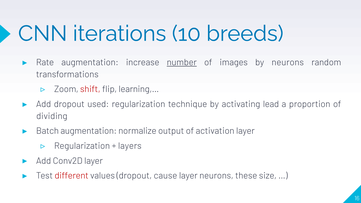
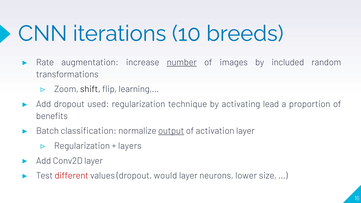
by neurons: neurons -> included
shift colour: red -> black
dividing: dividing -> benefits
Batch augmentation: augmentation -> classification
output underline: none -> present
cause: cause -> would
these: these -> lower
